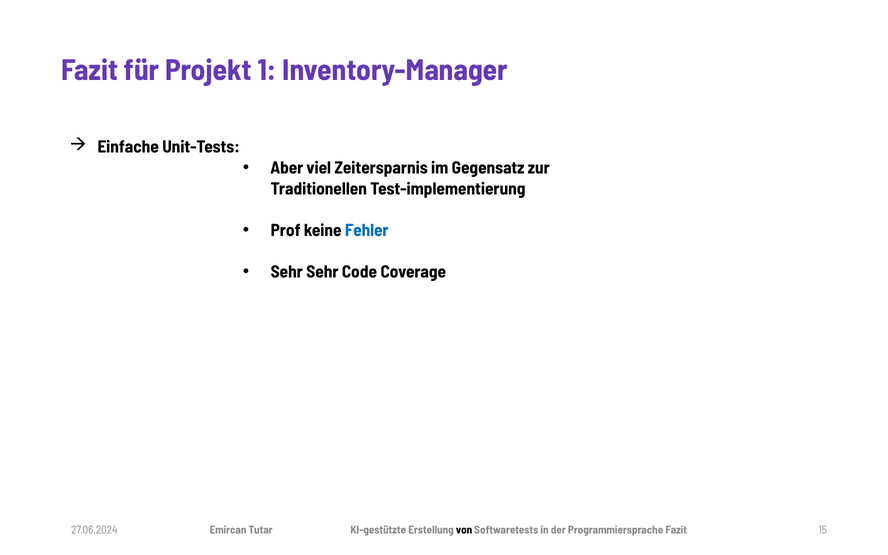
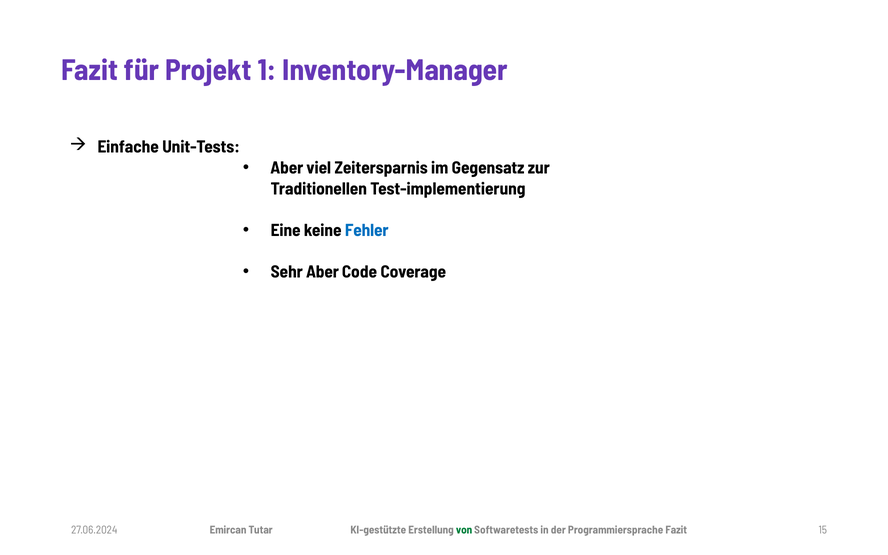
Prof: Prof -> Eine
Sehr Sehr: Sehr -> Aber
von colour: black -> green
